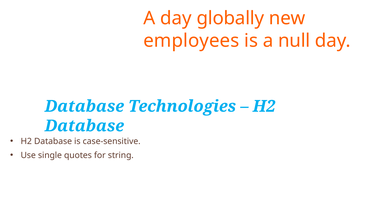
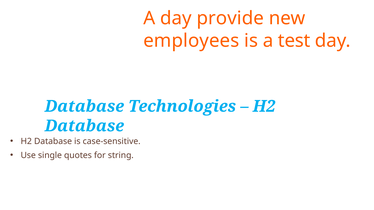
globally: globally -> provide
null: null -> test
